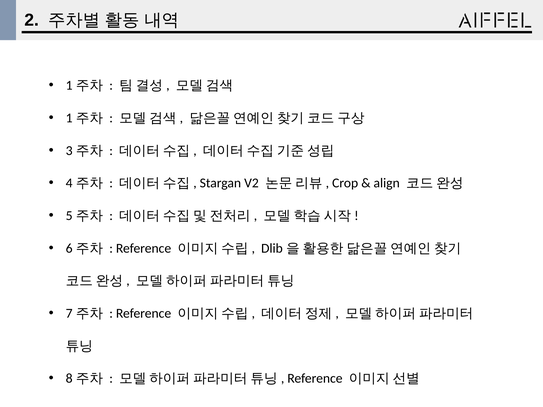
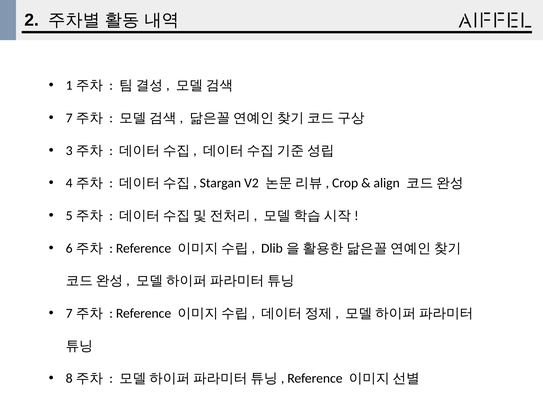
1 at (69, 118): 1 -> 7
